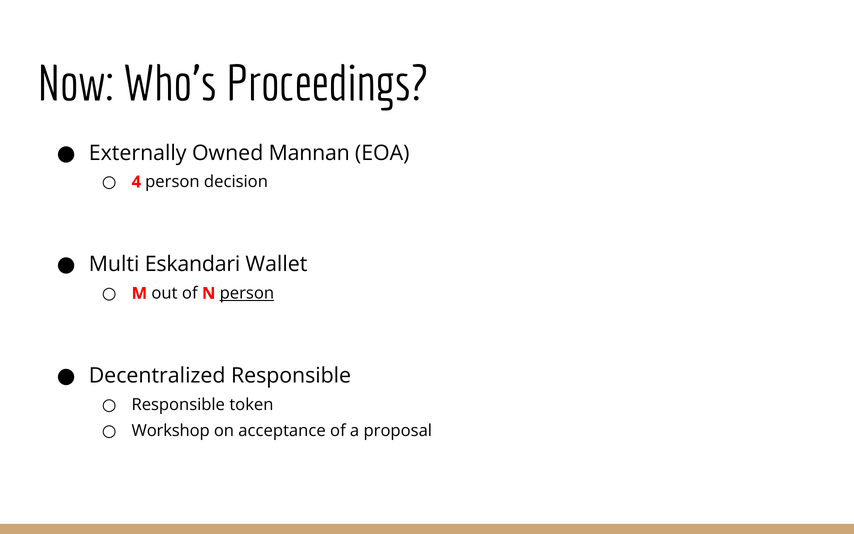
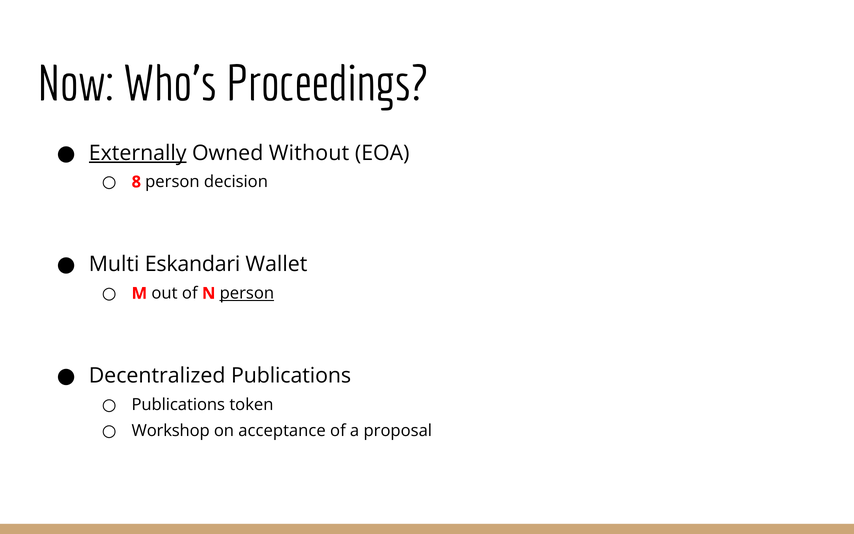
Externally underline: none -> present
Mannan: Mannan -> Without
4: 4 -> 8
Decentralized Responsible: Responsible -> Publications
Responsible at (178, 405): Responsible -> Publications
